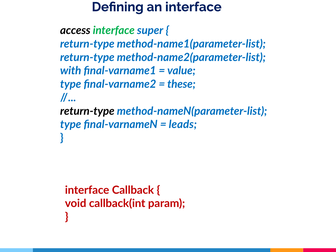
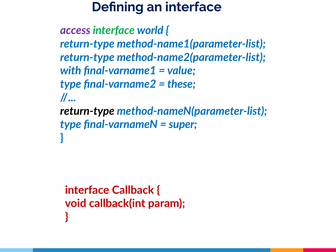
access colour: black -> purple
super: super -> world
leads: leads -> super
